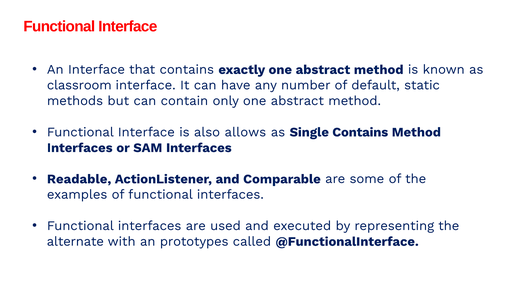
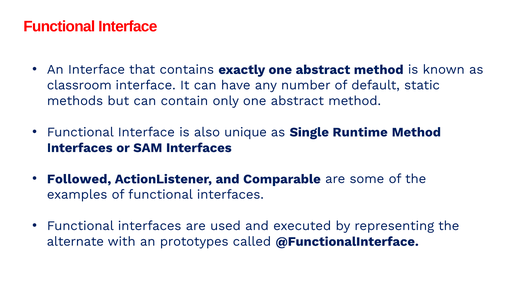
allows: allows -> unique
Single Contains: Contains -> Runtime
Readable: Readable -> Followed
